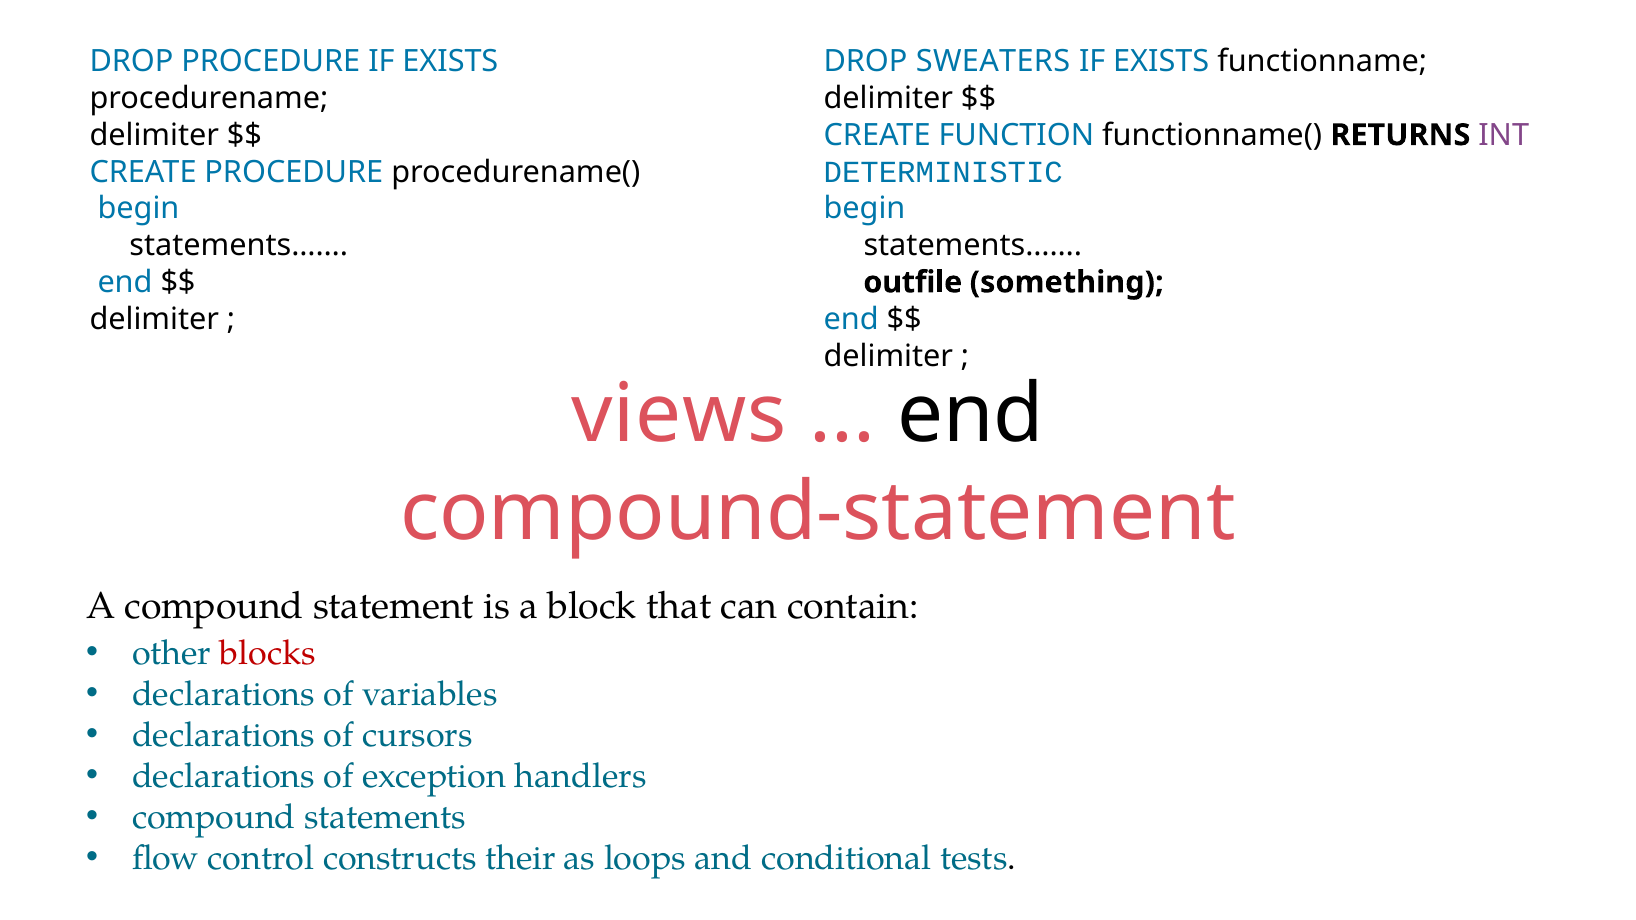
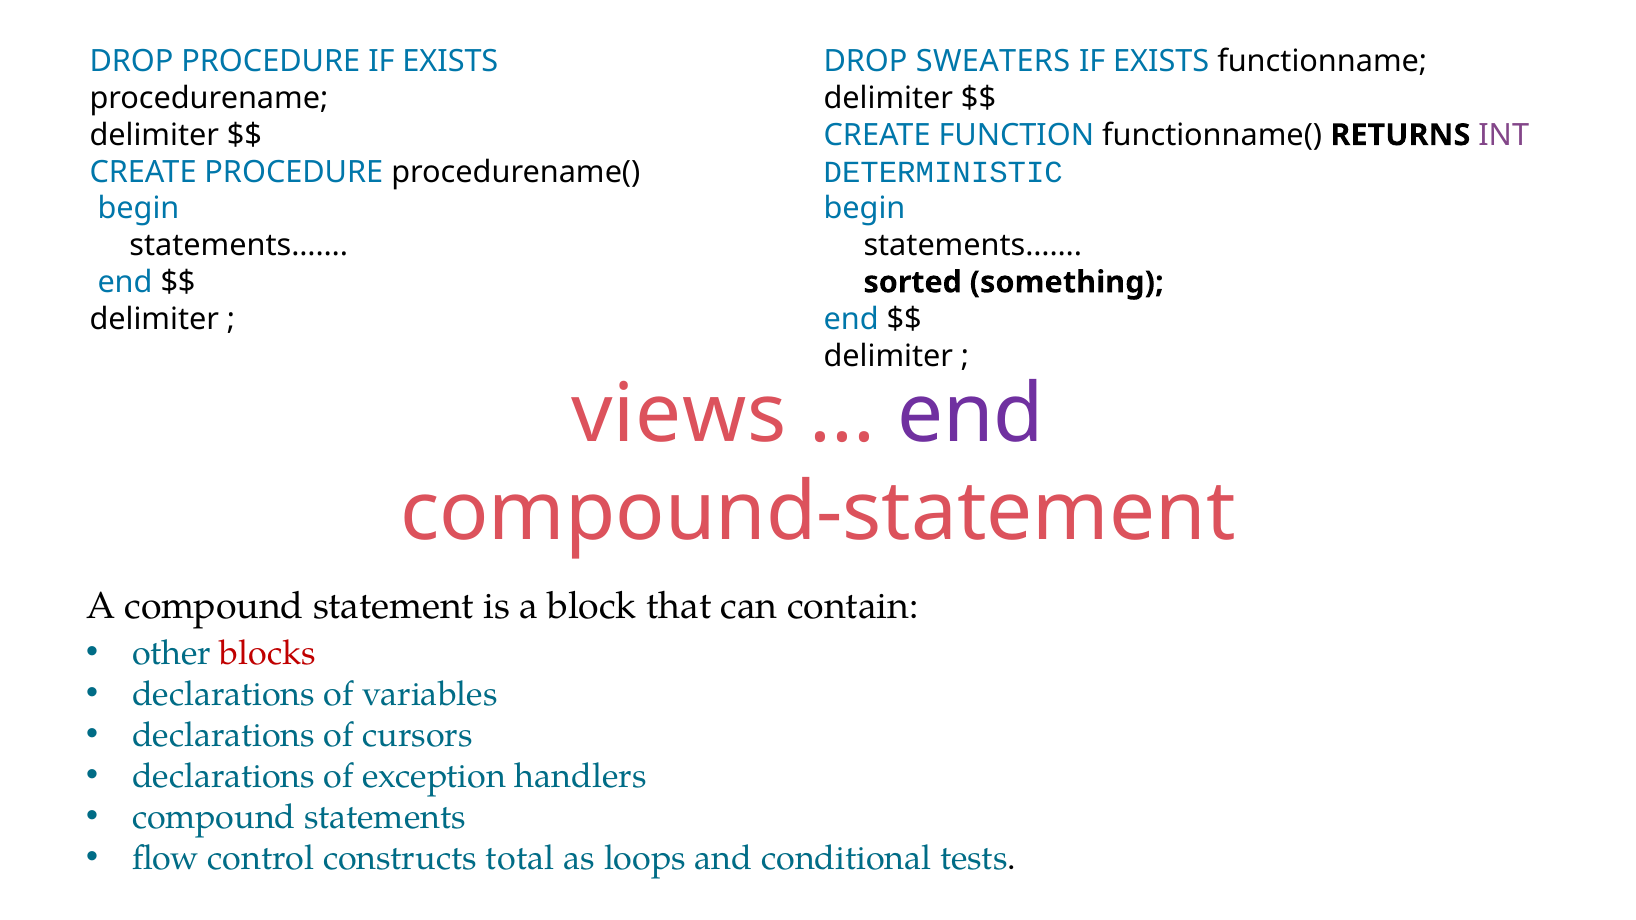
outfile: outfile -> sorted
end at (970, 415) colour: black -> purple
their: their -> total
